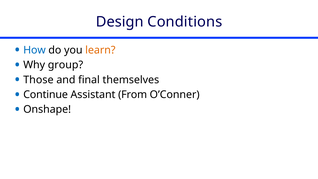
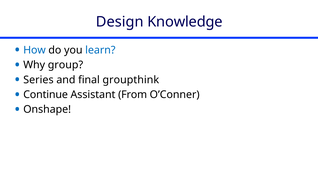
Conditions: Conditions -> Knowledge
learn colour: orange -> blue
Those: Those -> Series
themselves: themselves -> groupthink
